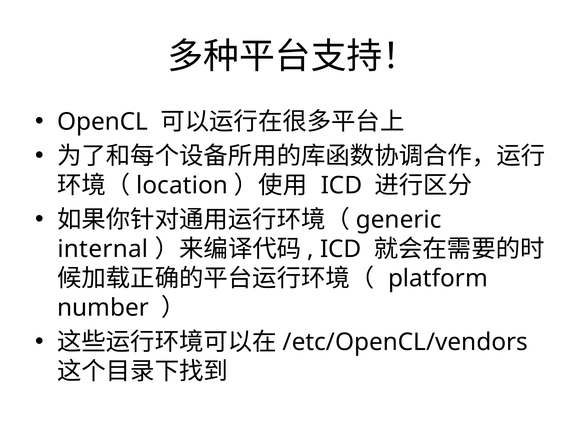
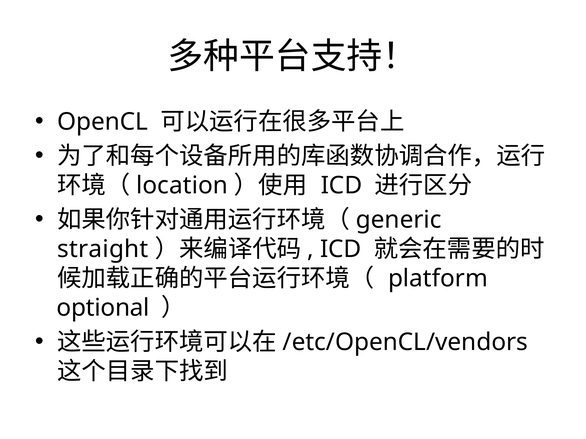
internal: internal -> straight
number: number -> optional
